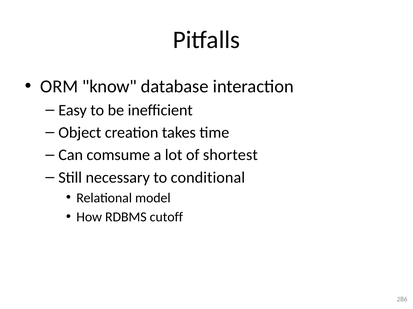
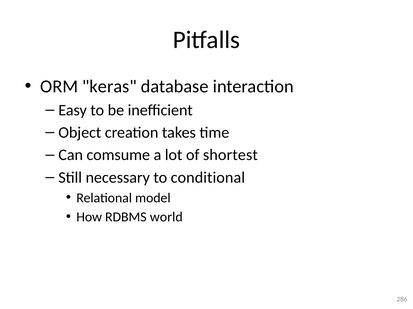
know: know -> keras
cutoff: cutoff -> world
